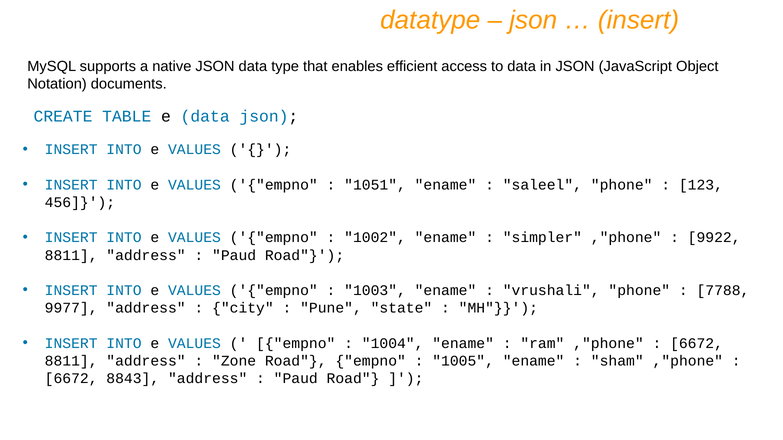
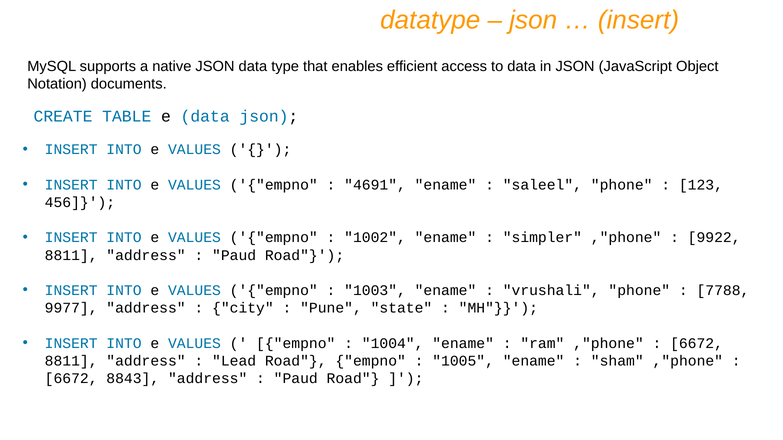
1051: 1051 -> 4691
Zone: Zone -> Lead
